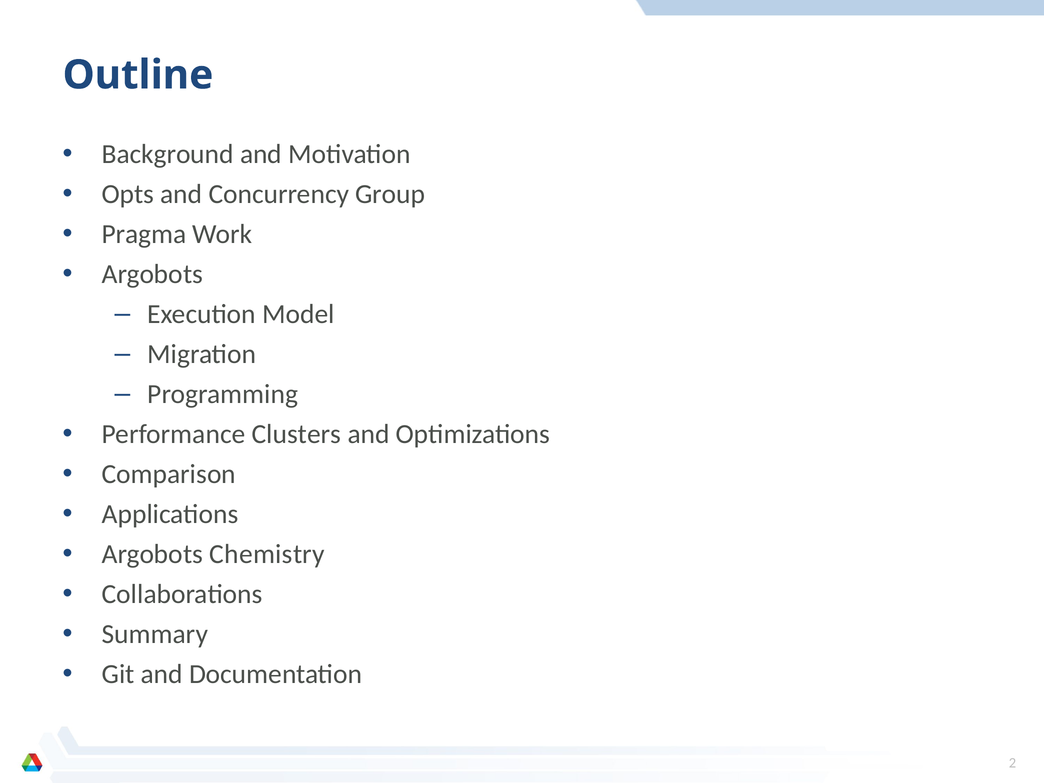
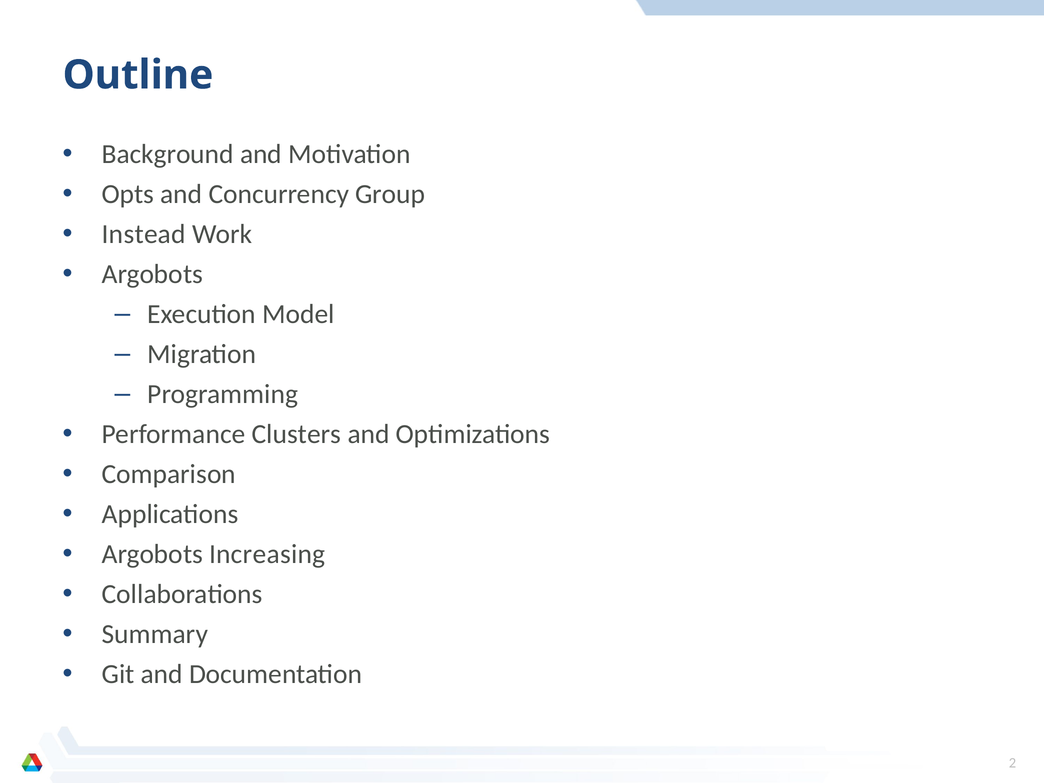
Pragma: Pragma -> Instead
Chemistry: Chemistry -> Increasing
